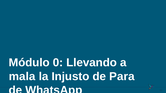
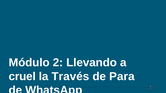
0: 0 -> 2
mala: mala -> cruel
Injusto: Injusto -> Través
